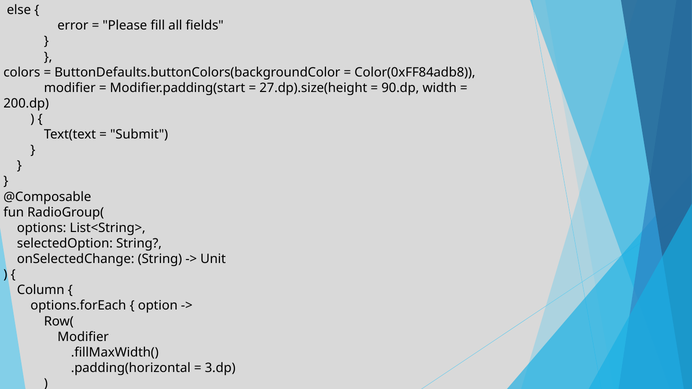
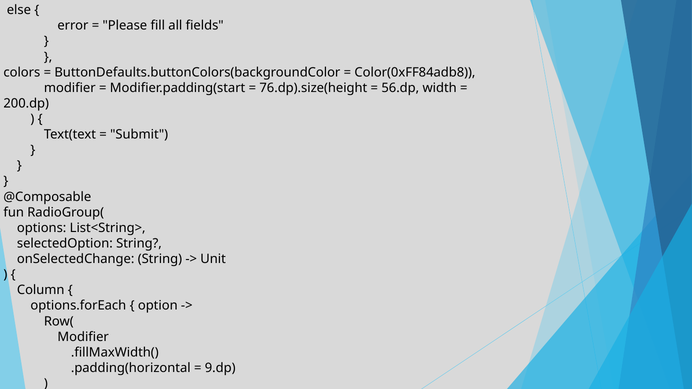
27.dp).size(height: 27.dp).size(height -> 76.dp).size(height
90.dp: 90.dp -> 56.dp
3.dp: 3.dp -> 9.dp
